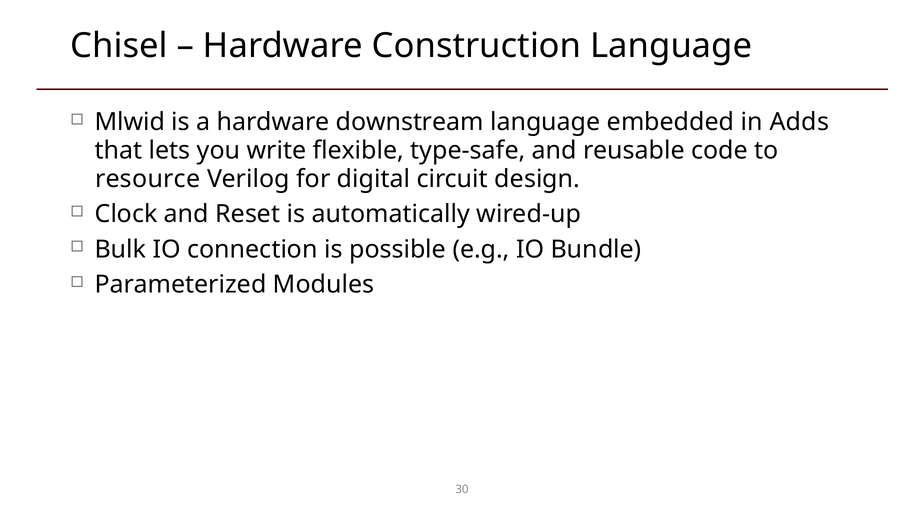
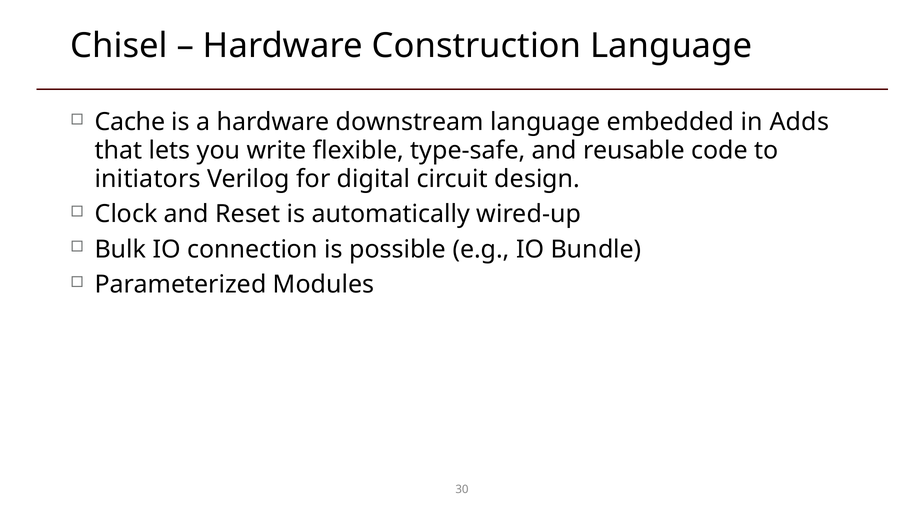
Mlwid: Mlwid -> Cache
resource: resource -> initiators
